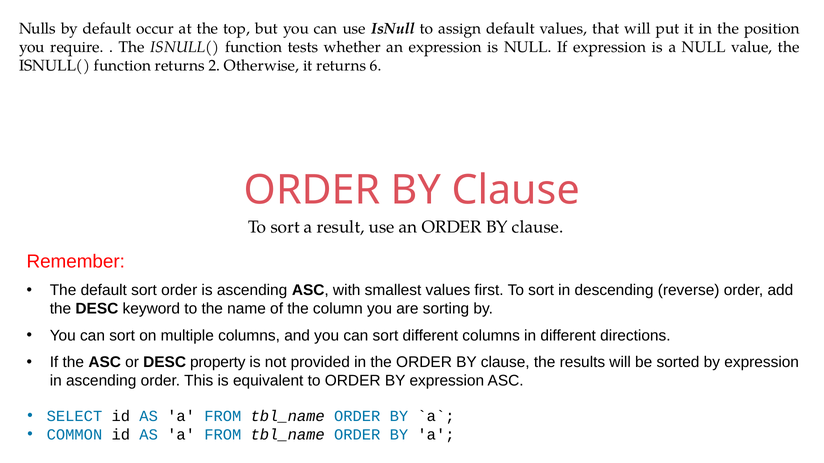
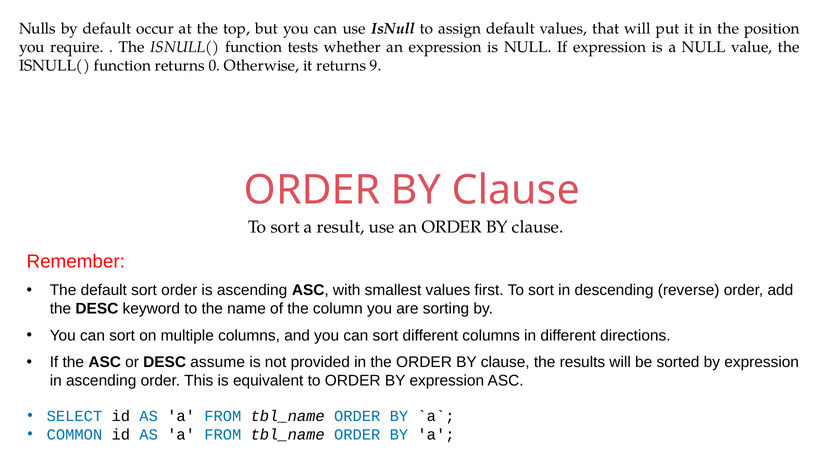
2: 2 -> 0
6: 6 -> 9
property: property -> assume
